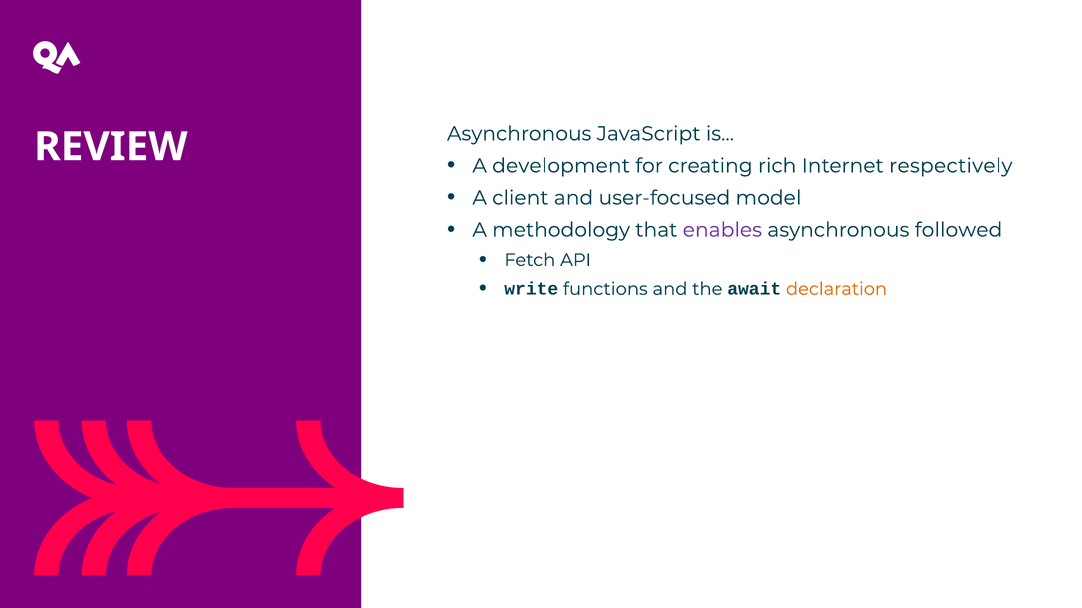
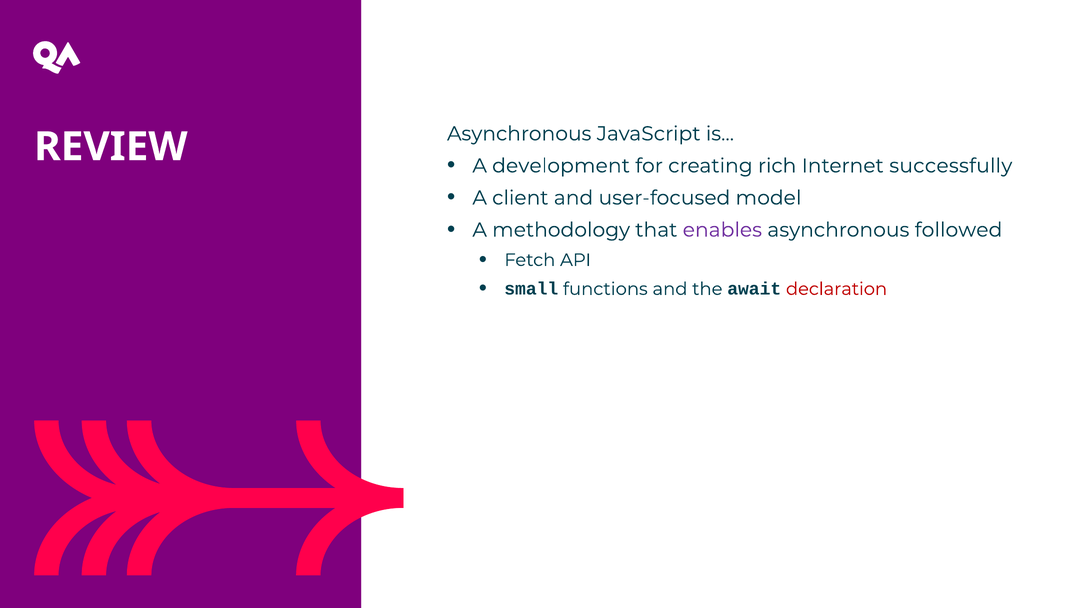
respectively: respectively -> successfully
write: write -> small
declaration colour: orange -> red
